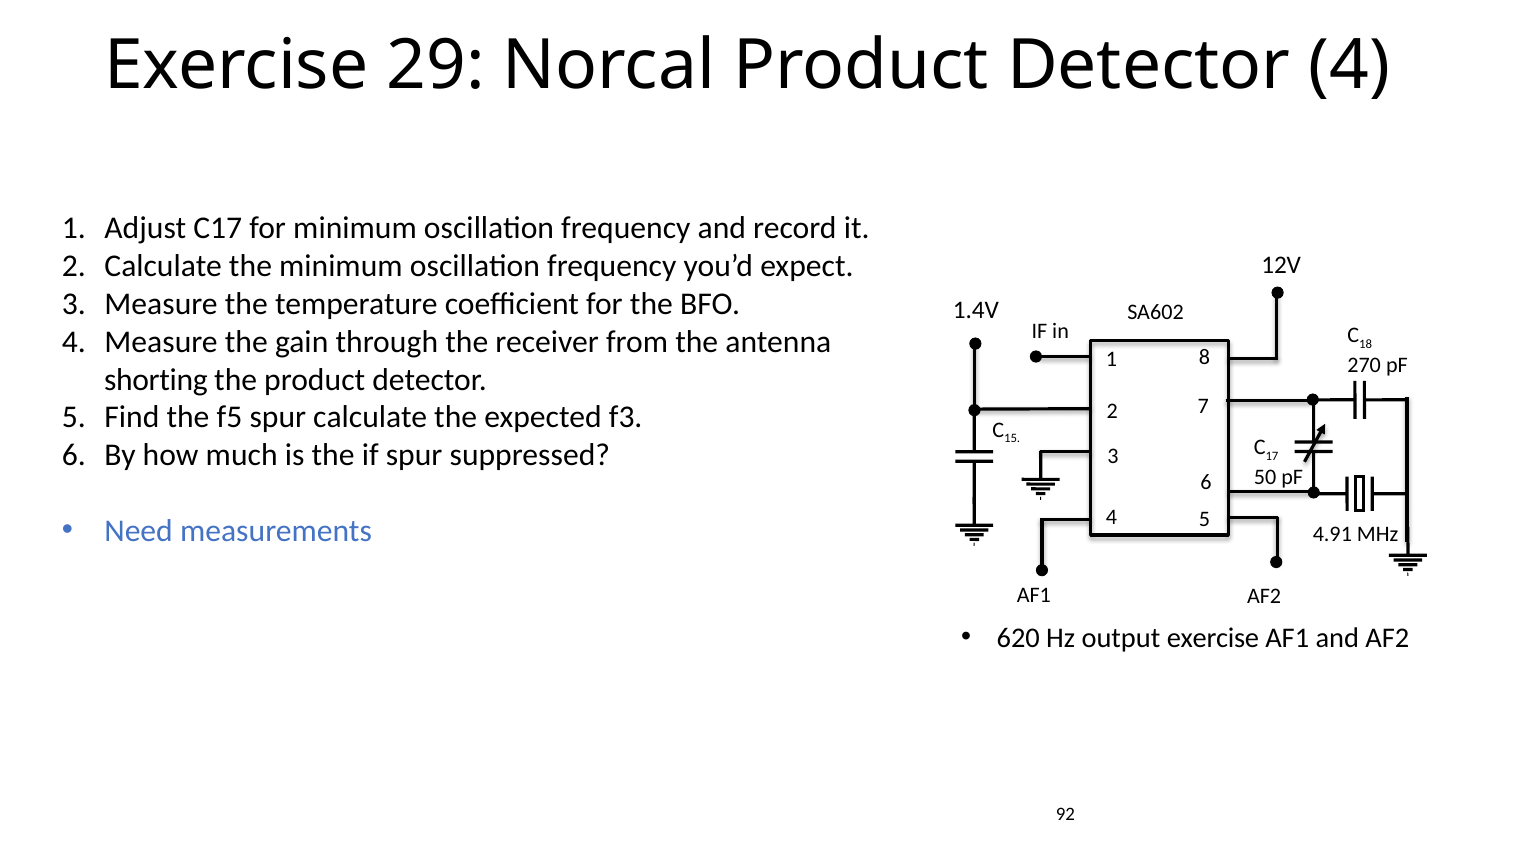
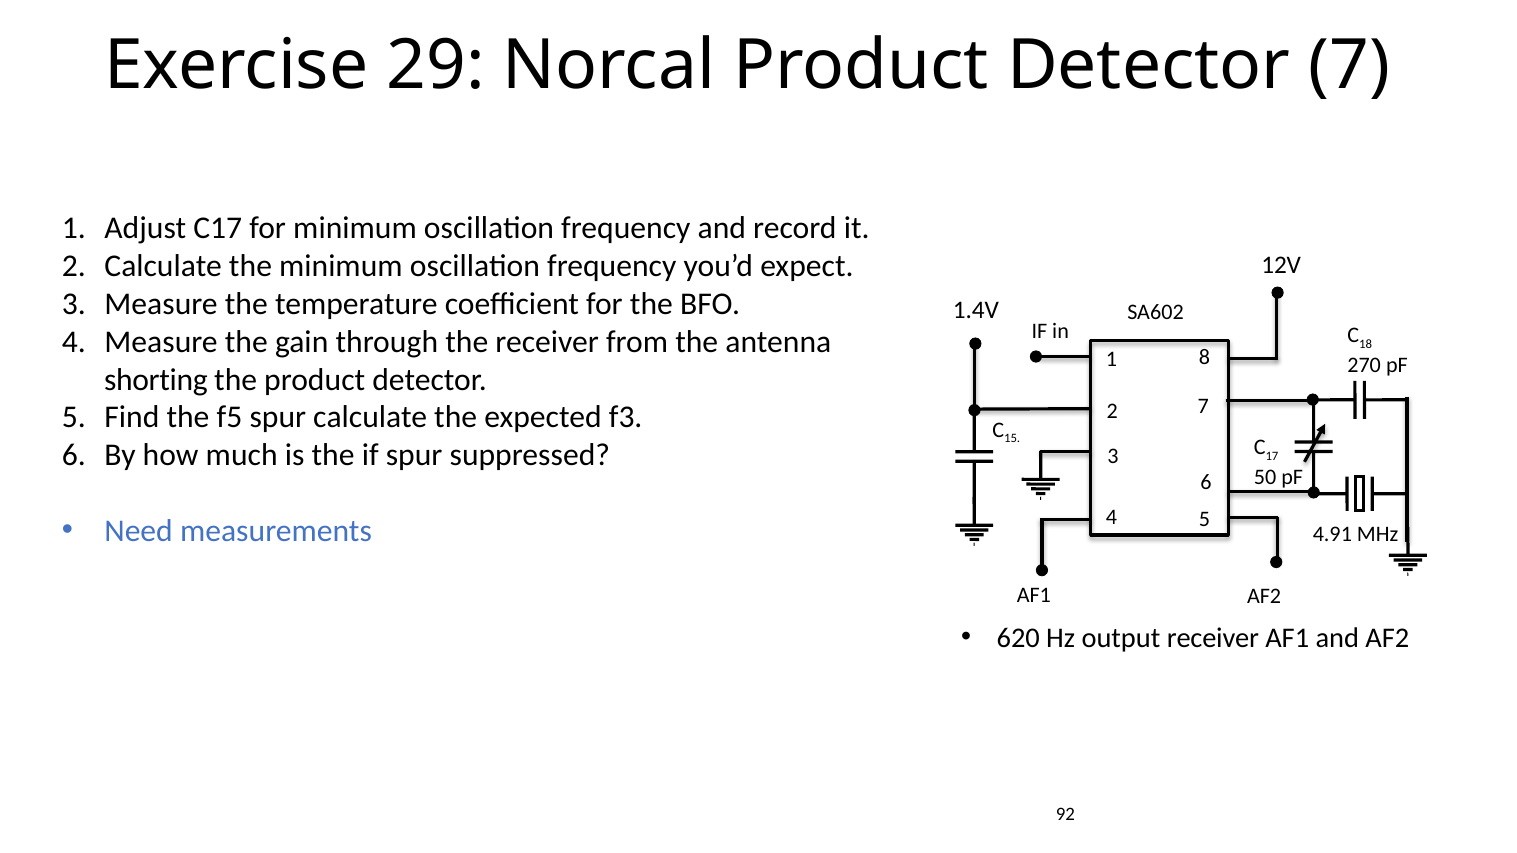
Detector 4: 4 -> 7
output exercise: exercise -> receiver
